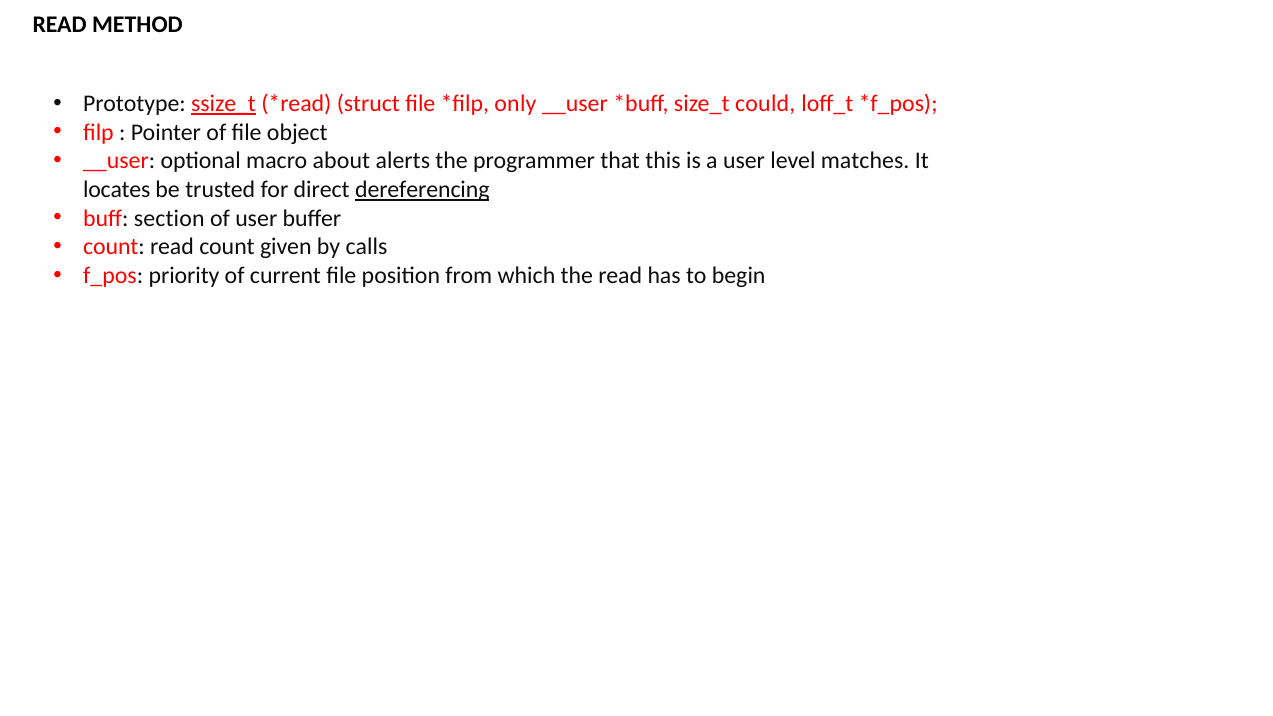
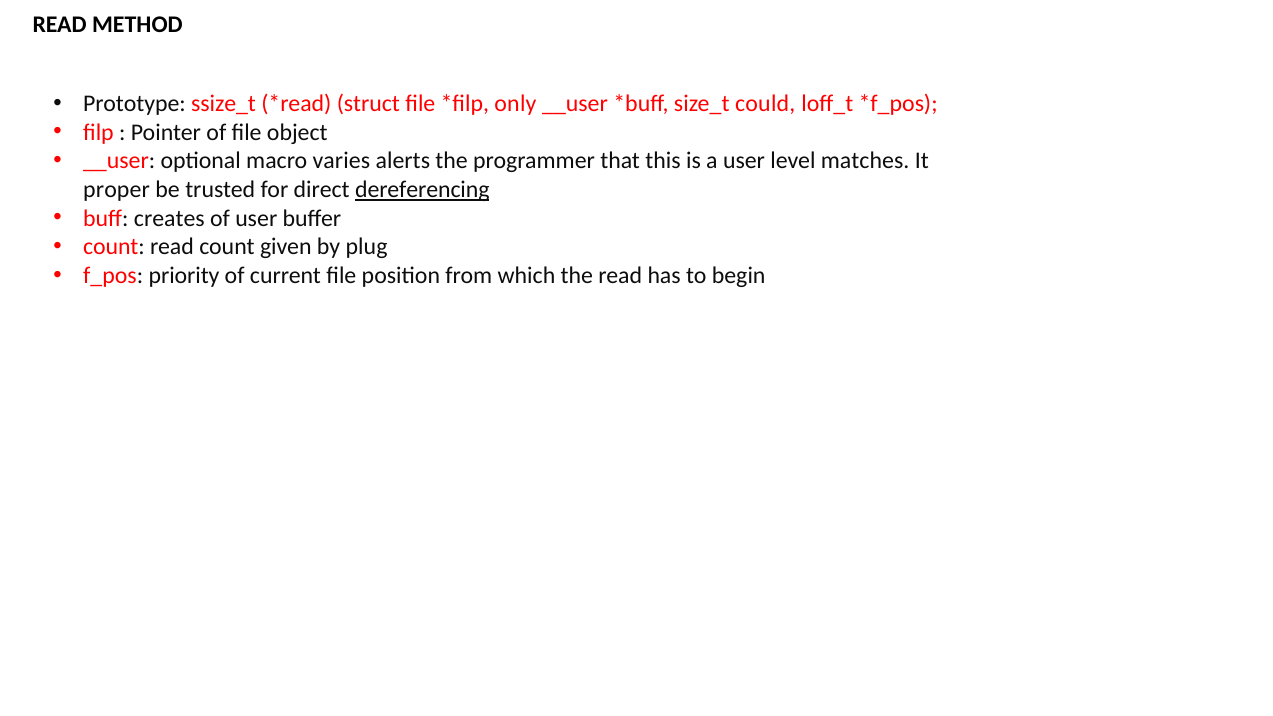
ssize_t underline: present -> none
about: about -> varies
locates: locates -> proper
section: section -> creates
calls: calls -> plug
